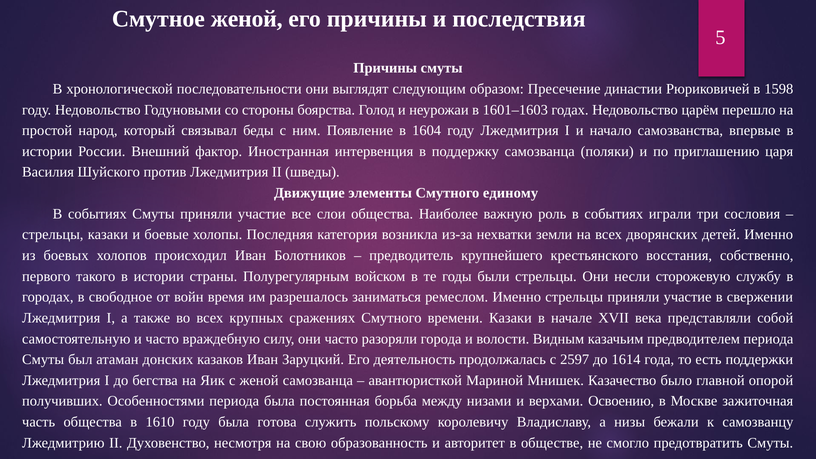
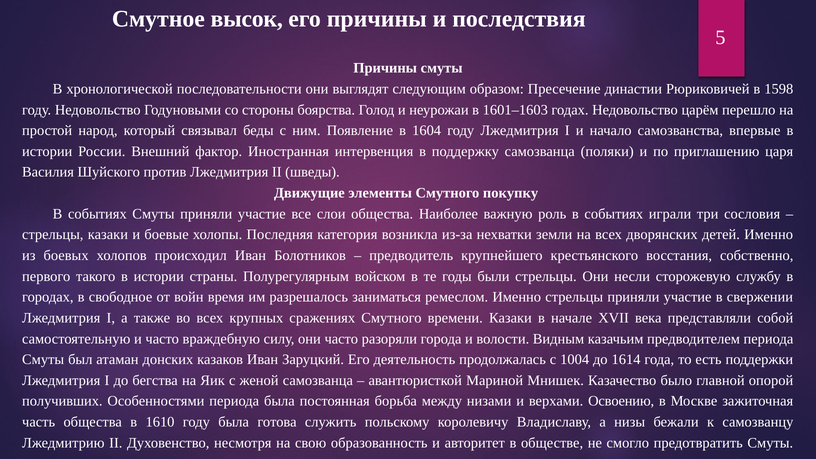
Смутное женой: женой -> высок
единому: единому -> покупку
2597: 2597 -> 1004
